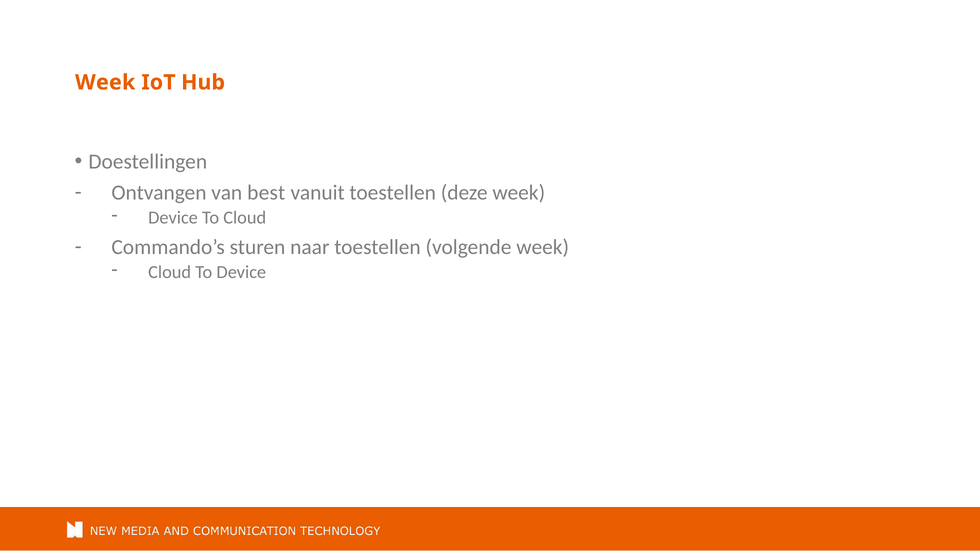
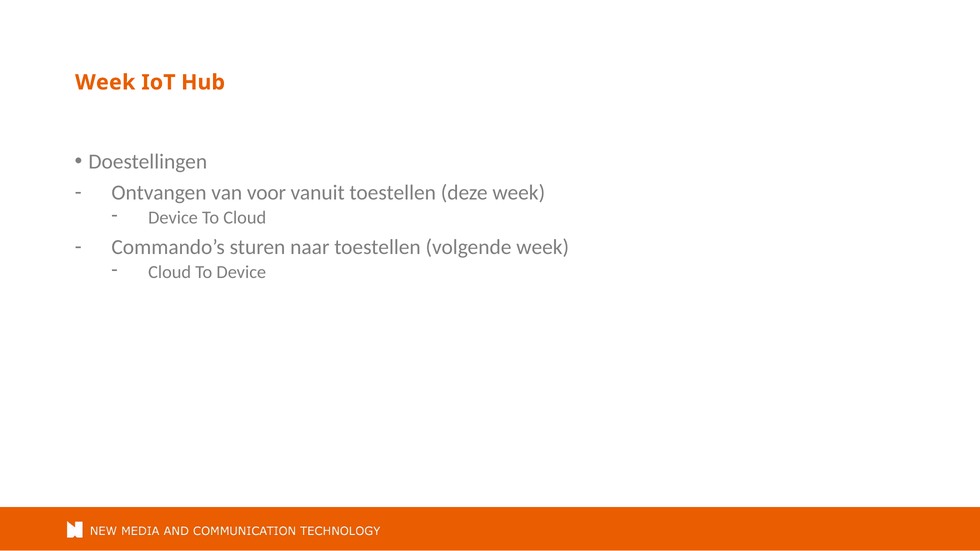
best: best -> voor
